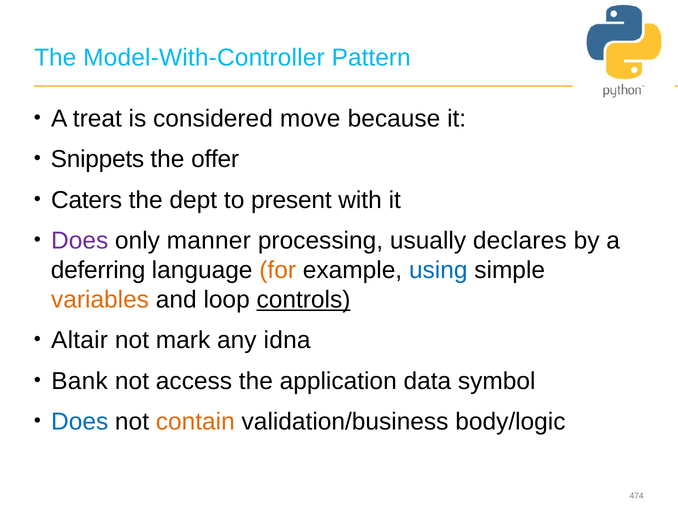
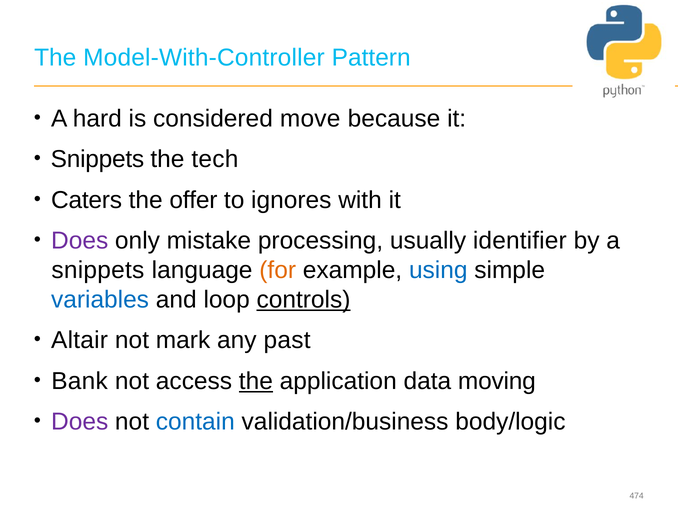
treat: treat -> hard
offer: offer -> tech
dept: dept -> offer
present: present -> ignores
manner: manner -> mistake
declares: declares -> identifier
deferring at (98, 270): deferring -> snippets
variables colour: orange -> blue
idna: idna -> past
the at (256, 381) underline: none -> present
symbol: symbol -> moving
Does at (80, 422) colour: blue -> purple
contain colour: orange -> blue
